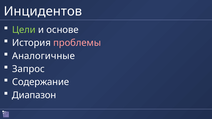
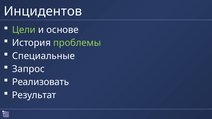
проблемы colour: pink -> light green
Аналогичные: Аналогичные -> Специальные
Содержание: Содержание -> Реализовать
Диапазон: Диапазон -> Результат
